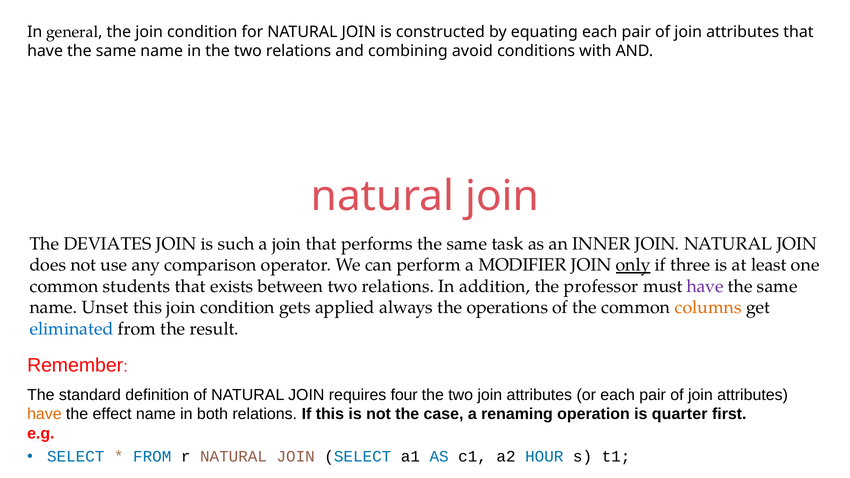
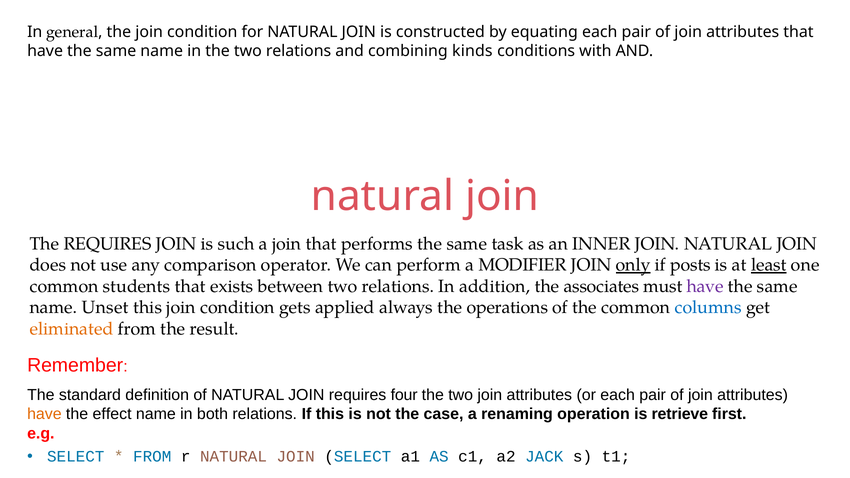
avoid: avoid -> kinds
The DEVIATES: DEVIATES -> REQUIRES
three: three -> posts
least underline: none -> present
professor: professor -> associates
columns colour: orange -> blue
eliminated colour: blue -> orange
quarter: quarter -> retrieve
HOUR: HOUR -> JACK
